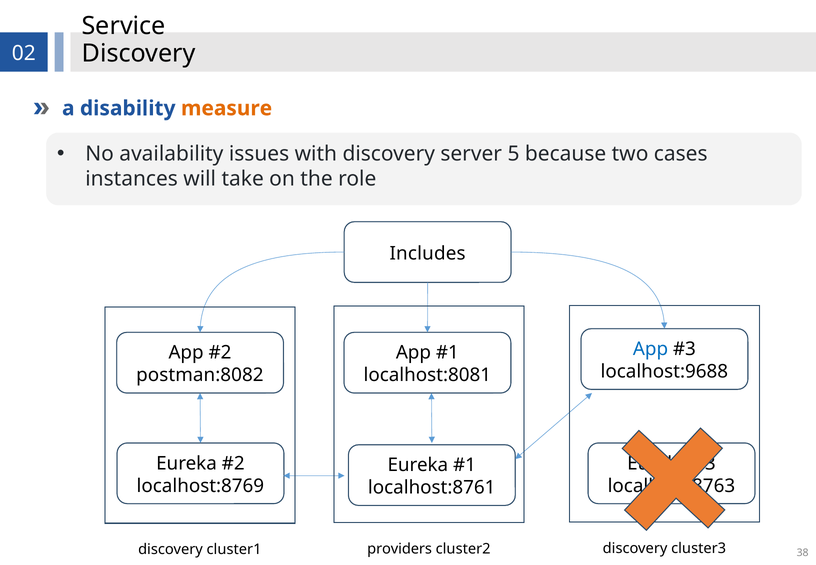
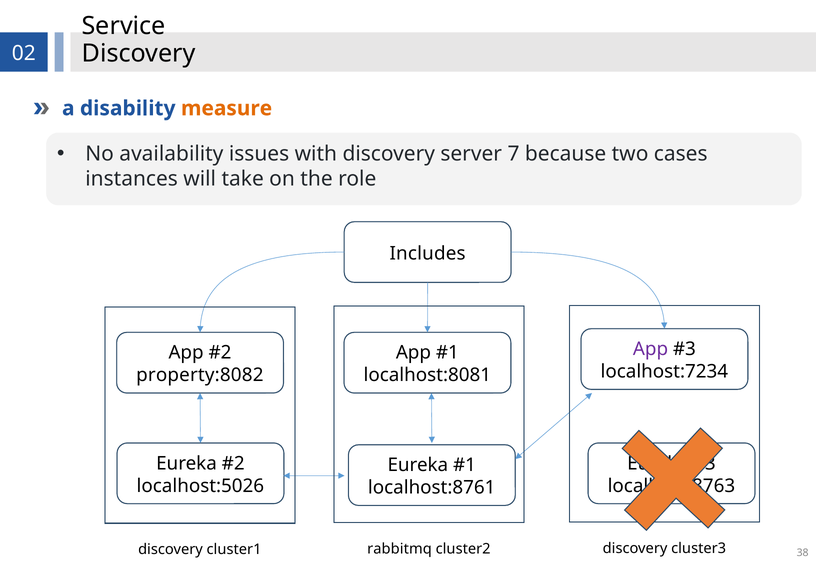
5: 5 -> 7
App at (650, 349) colour: blue -> purple
localhost:9688: localhost:9688 -> localhost:7234
postman:8082: postman:8082 -> property:8082
localhost:8769: localhost:8769 -> localhost:5026
providers: providers -> rabbitmq
